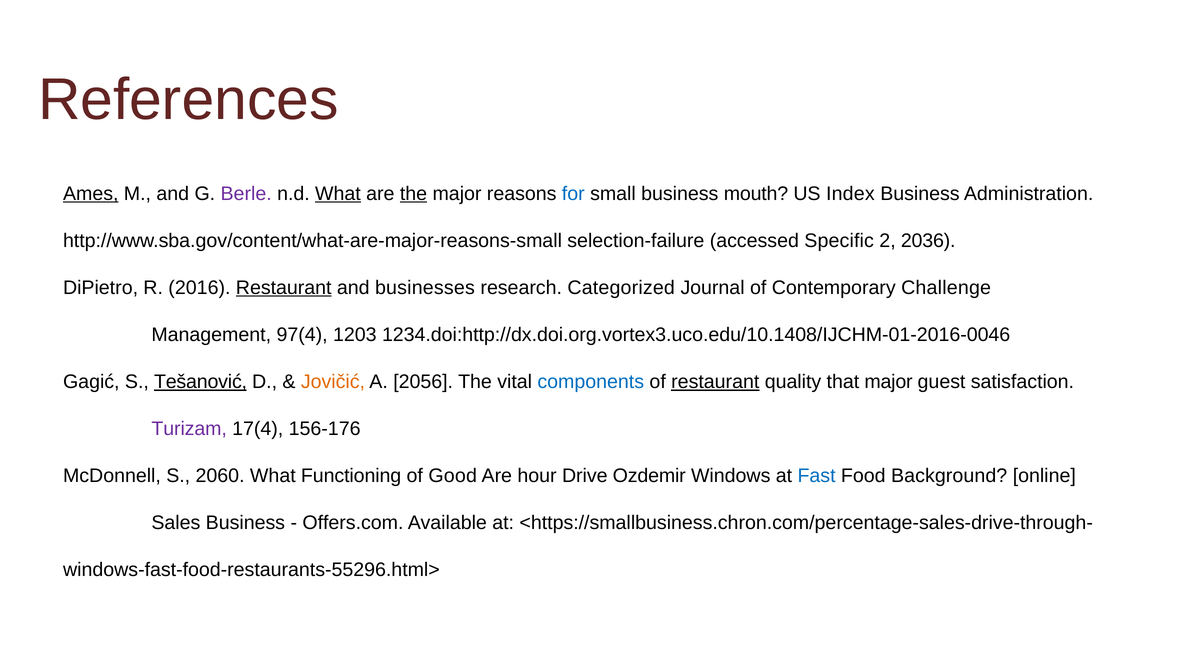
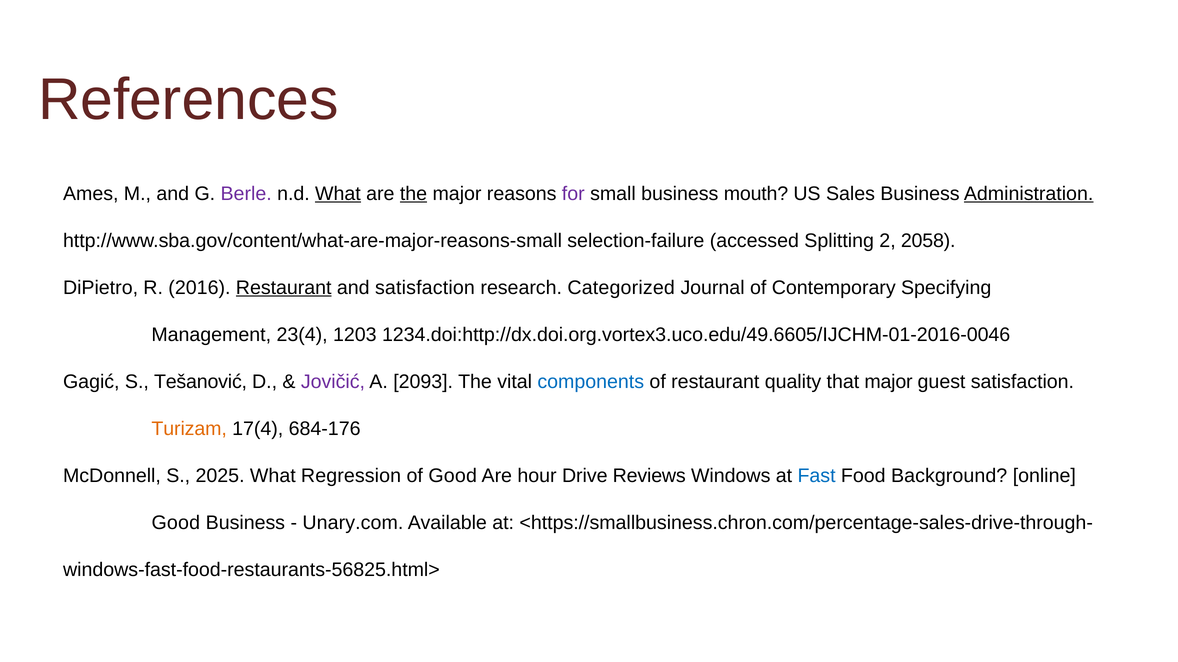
Ames underline: present -> none
for colour: blue -> purple
Index: Index -> Sales
Administration underline: none -> present
Specific: Specific -> Splitting
2036: 2036 -> 2058
and businesses: businesses -> satisfaction
Challenge: Challenge -> Specifying
97(4: 97(4 -> 23(4
1234.doi:http://dx.doi.org.vortex3.uco.edu/10.1408/IJCHM-01-2016-0046: 1234.doi:http://dx.doi.org.vortex3.uco.edu/10.1408/IJCHM-01-2016-0046 -> 1234.doi:http://dx.doi.org.vortex3.uco.edu/49.6605/IJCHM-01-2016-0046
Tešanović underline: present -> none
Jovičić colour: orange -> purple
2056: 2056 -> 2093
restaurant at (715, 382) underline: present -> none
Turizam colour: purple -> orange
156-176: 156-176 -> 684-176
2060: 2060 -> 2025
Functioning: Functioning -> Regression
Ozdemir: Ozdemir -> Reviews
Sales at (176, 523): Sales -> Good
Offers.com: Offers.com -> Unary.com
windows-fast-food-restaurants-55296.html>: windows-fast-food-restaurants-55296.html> -> windows-fast-food-restaurants-56825.html>
